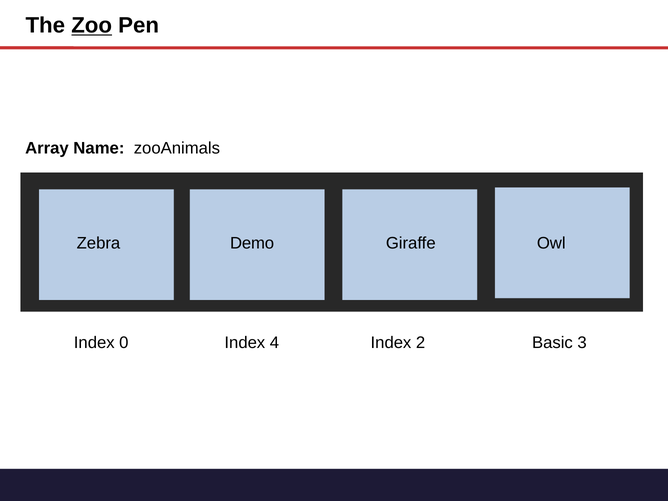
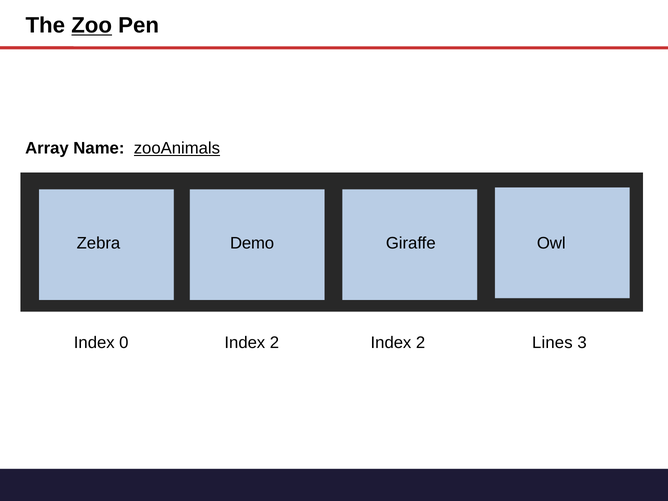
zooAnimals underline: none -> present
0 Index 4: 4 -> 2
Basic: Basic -> Lines
